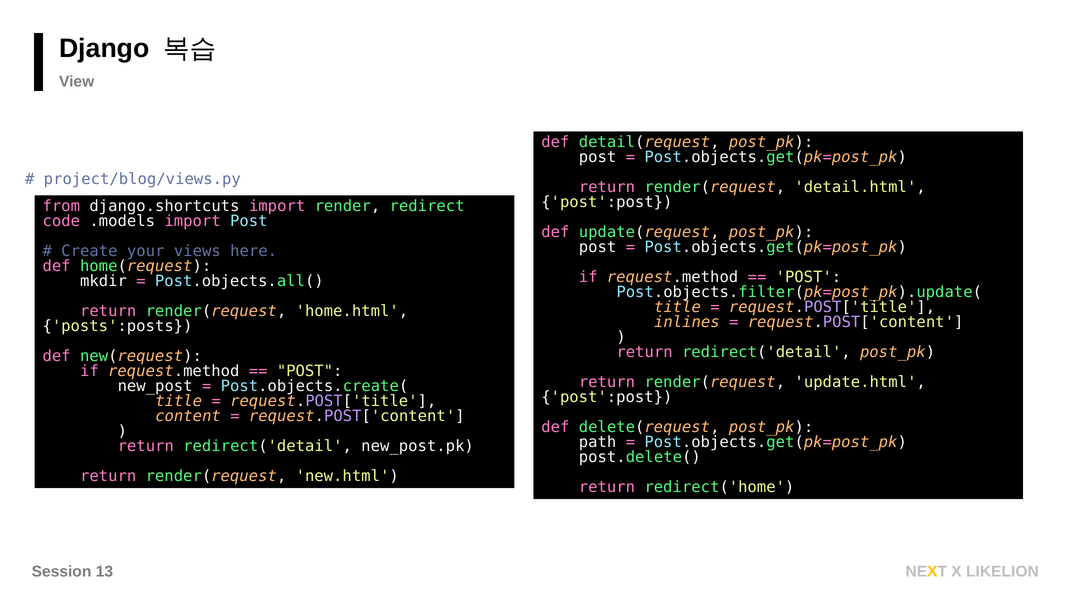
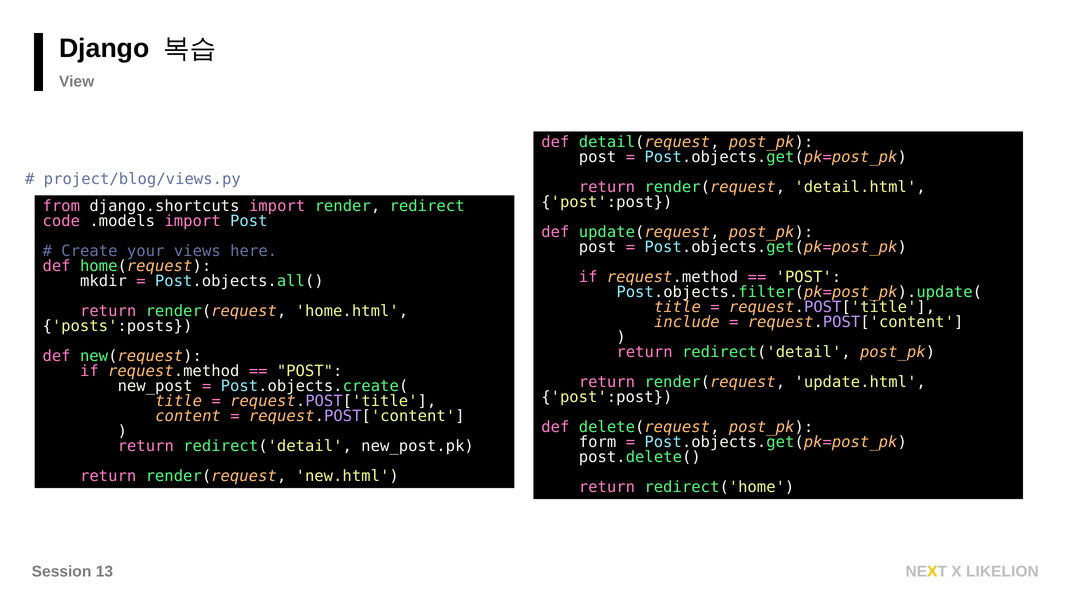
inlines: inlines -> include
path: path -> form
